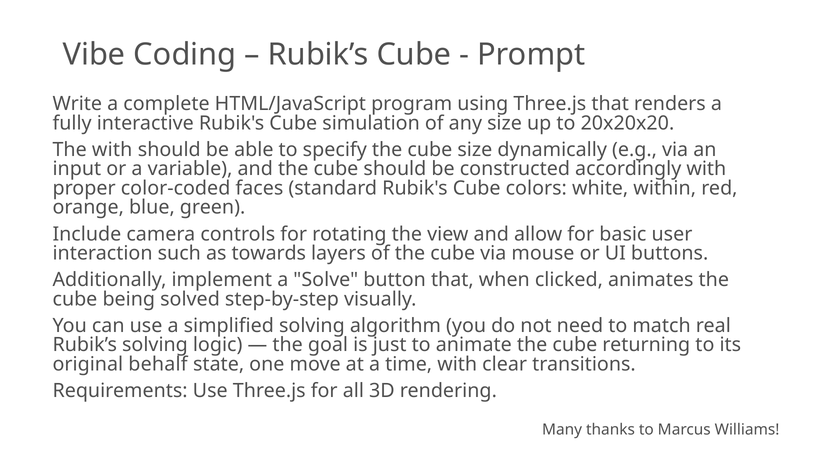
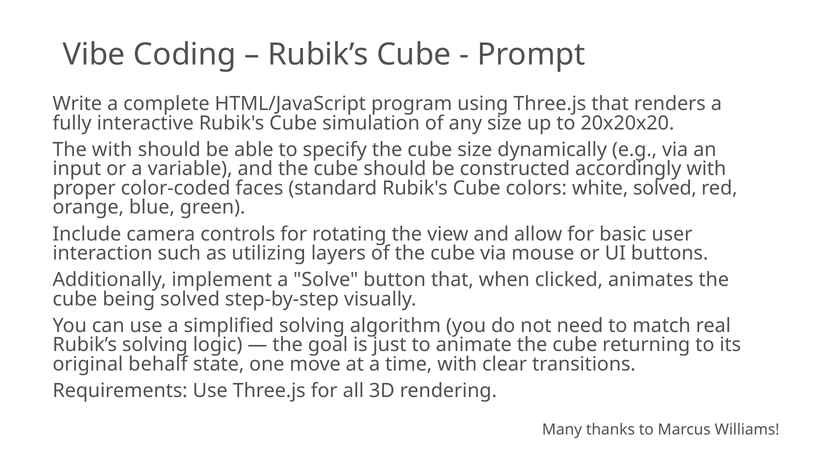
white within: within -> solved
towards: towards -> utilizing
